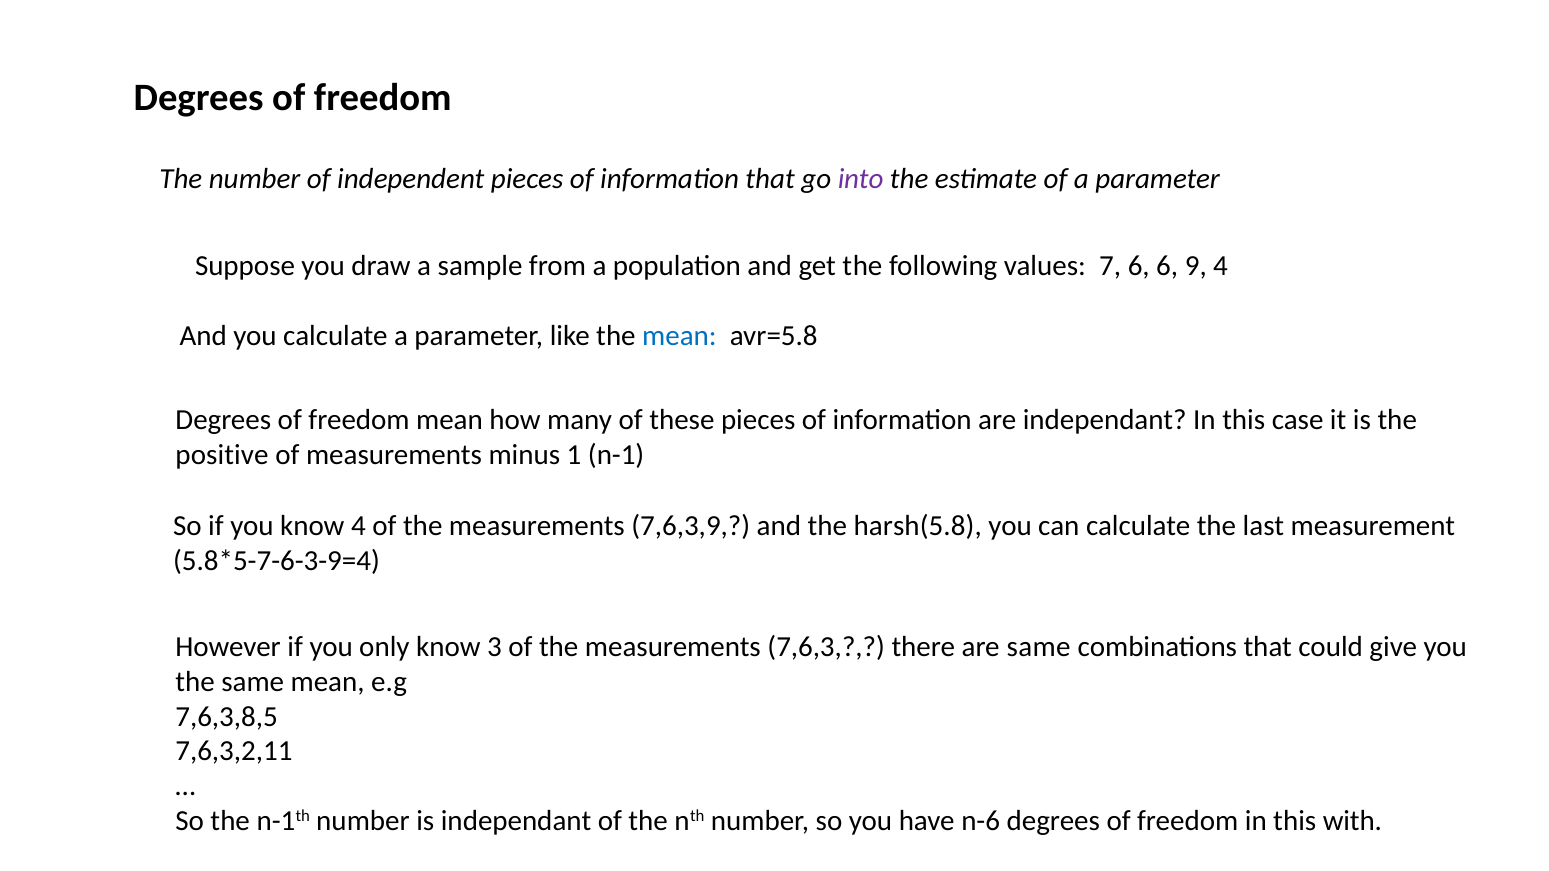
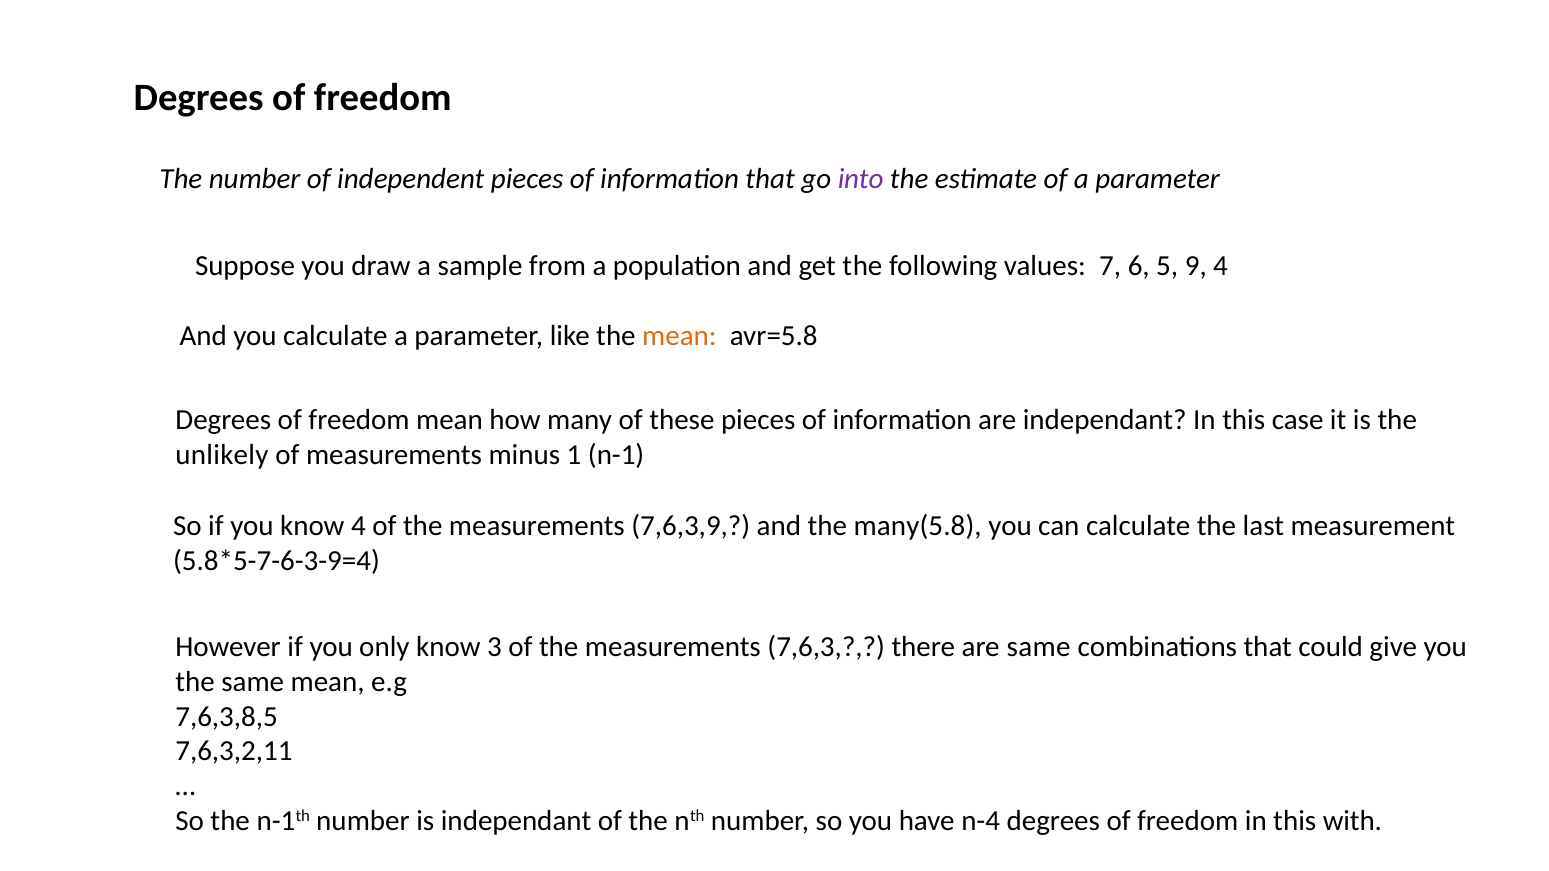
6 6: 6 -> 5
mean at (679, 336) colour: blue -> orange
positive: positive -> unlikely
harsh(5.8: harsh(5.8 -> many(5.8
n-6: n-6 -> n-4
